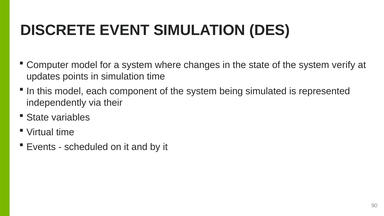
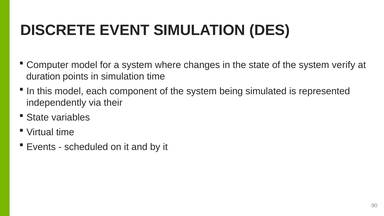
updates: updates -> duration
